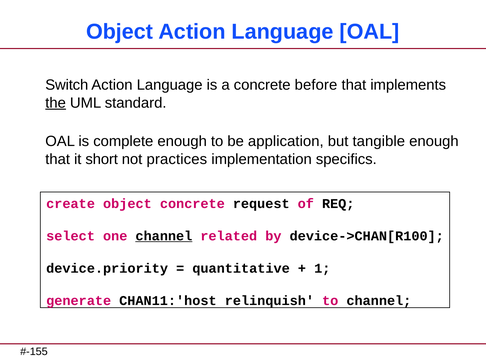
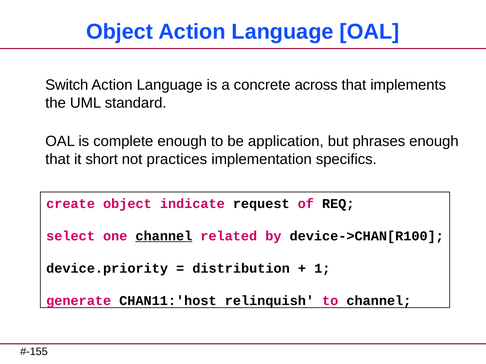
before: before -> across
the underline: present -> none
tangible: tangible -> phrases
object concrete: concrete -> indicate
quantitative: quantitative -> distribution
